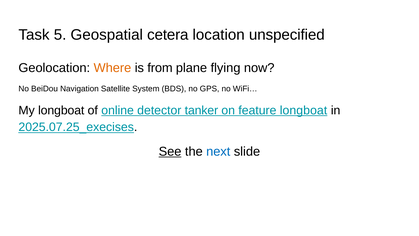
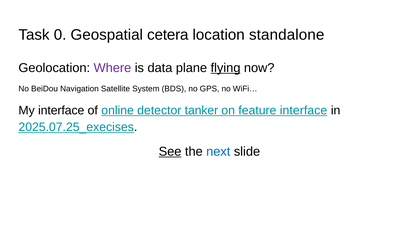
5: 5 -> 0
unspecified: unspecified -> standalone
Where colour: orange -> purple
from: from -> data
flying underline: none -> present
My longboat: longboat -> interface
feature longboat: longboat -> interface
